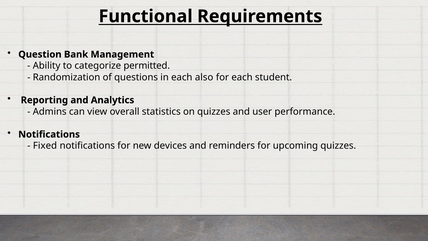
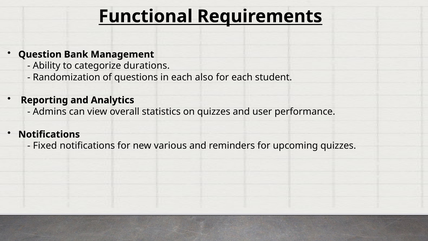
permitted: permitted -> durations
devices: devices -> various
